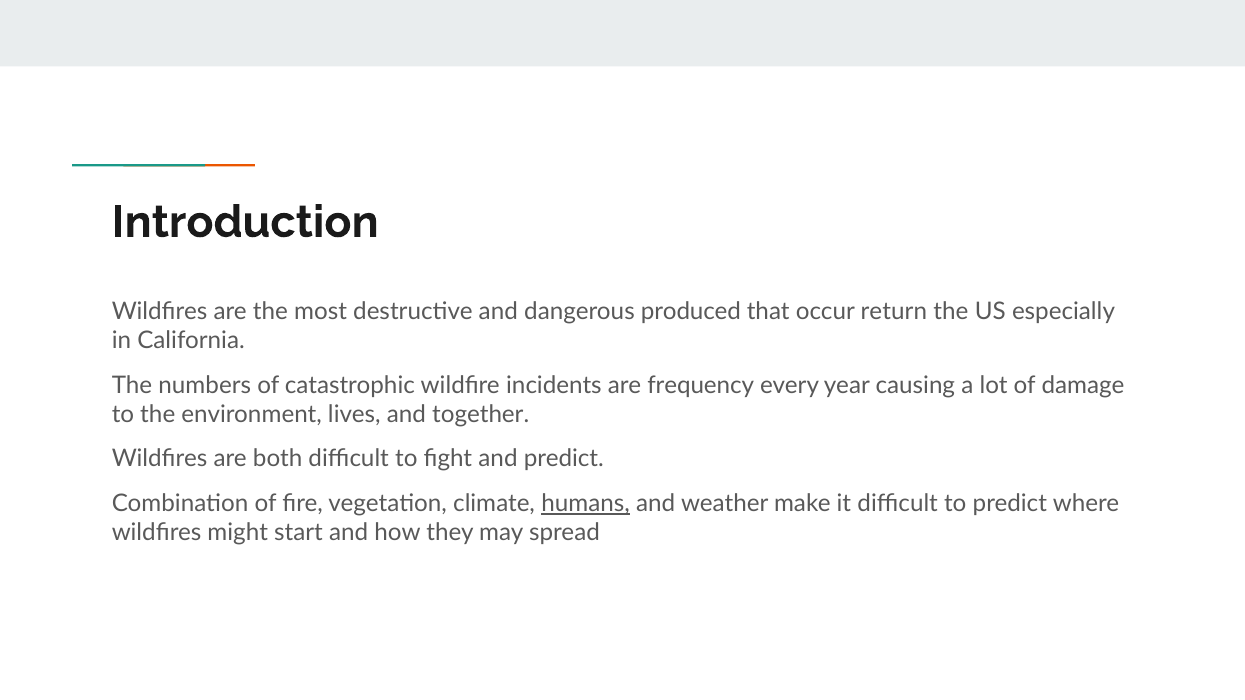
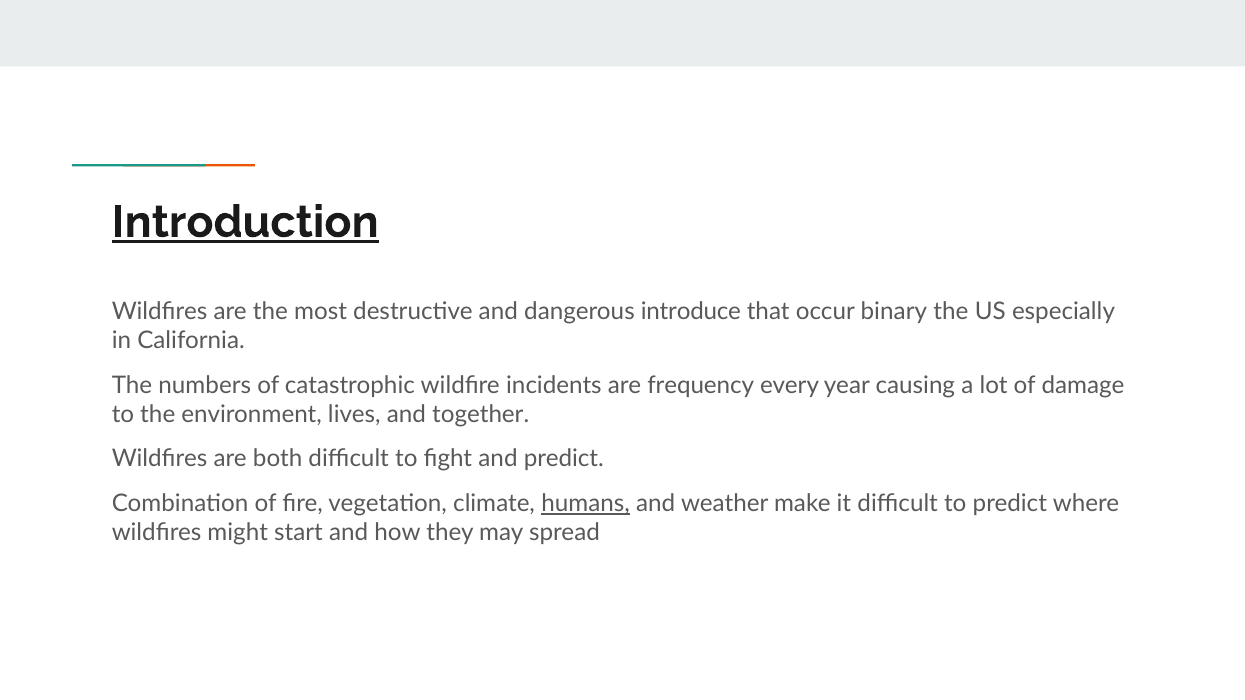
Introduction underline: none -> present
produced: produced -> introduce
return: return -> binary
